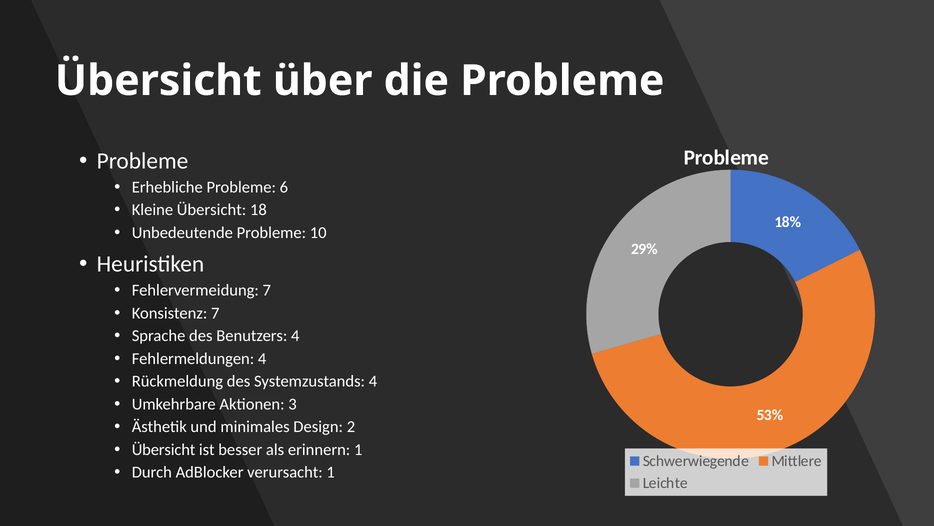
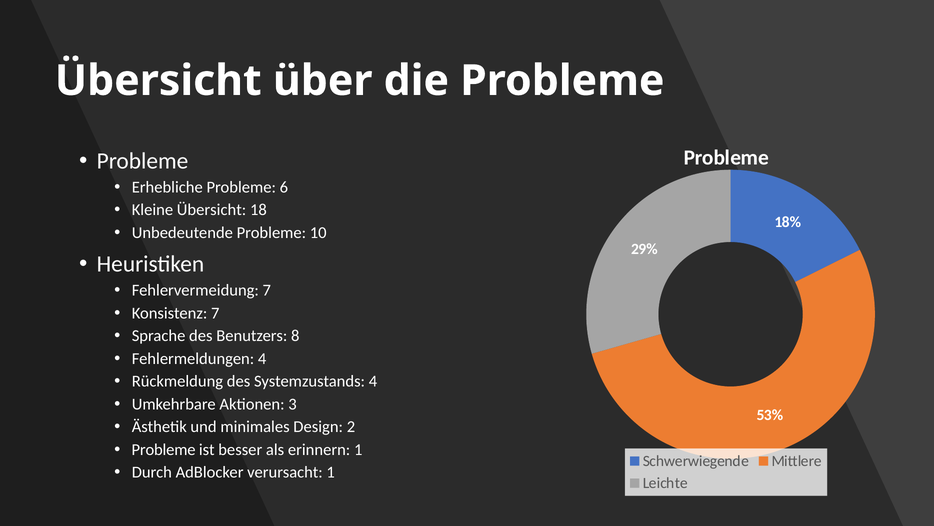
Benutzers 4: 4 -> 8
Übersicht at (164, 449): Übersicht -> Probleme
